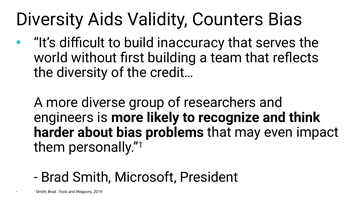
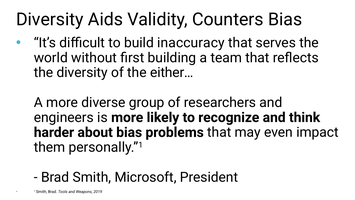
credit…: credit… -> either…
